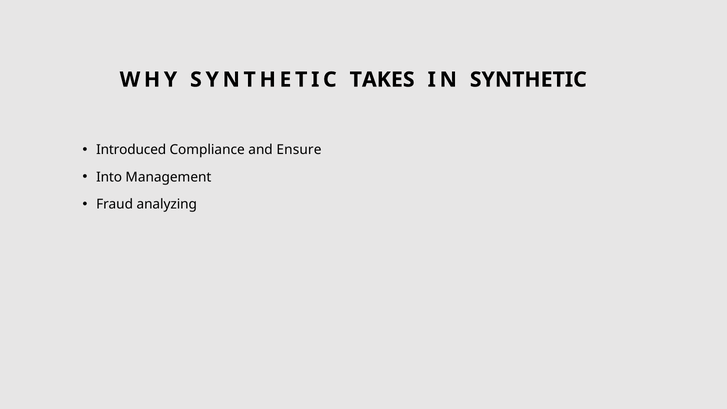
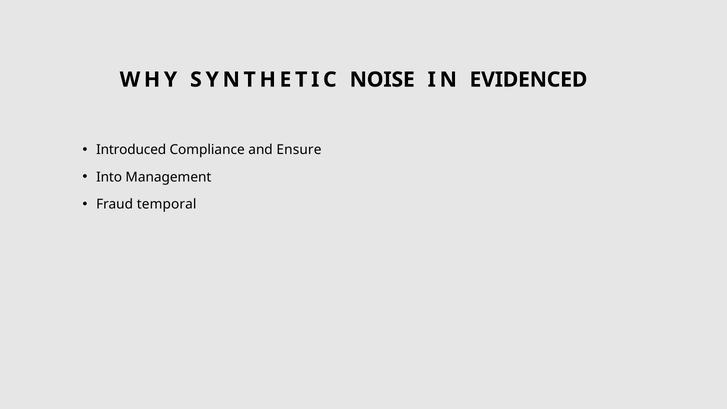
TAKES: TAKES -> NOISE
IN SYNTHETIC: SYNTHETIC -> EVIDENCED
analyzing: analyzing -> temporal
